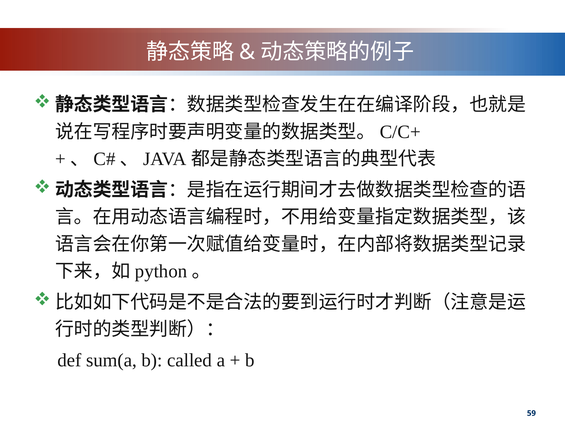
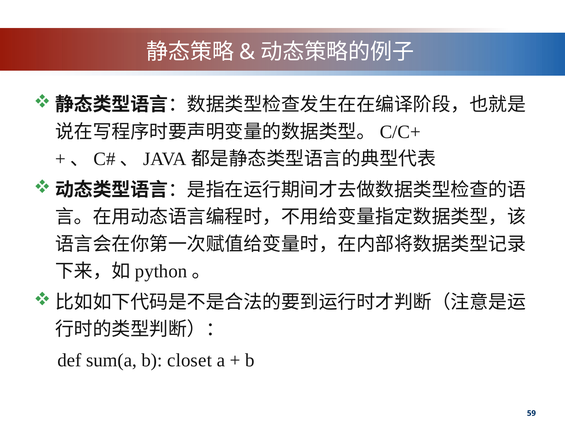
called: called -> closet
